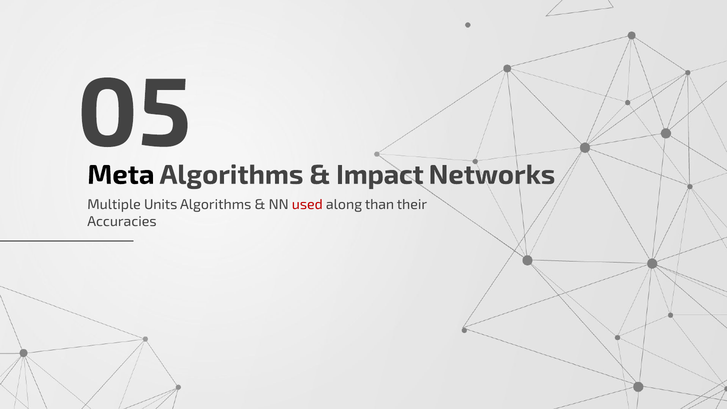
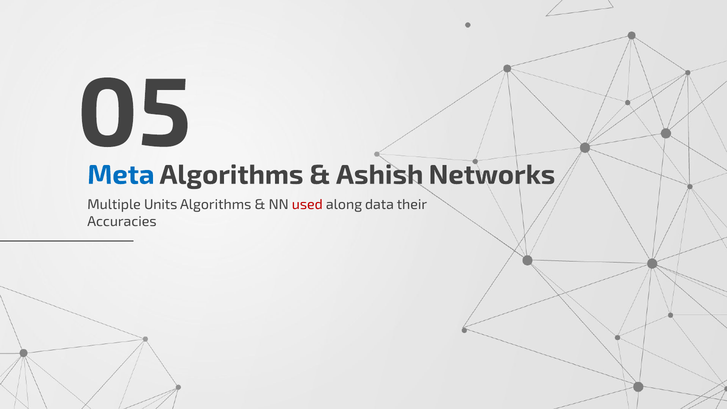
Meta colour: black -> blue
Impact: Impact -> Ashish
than: than -> data
